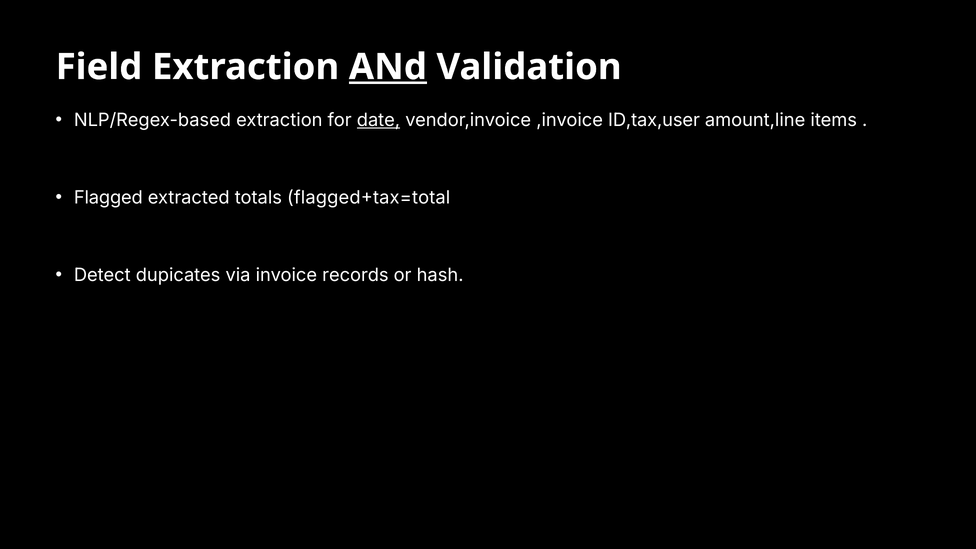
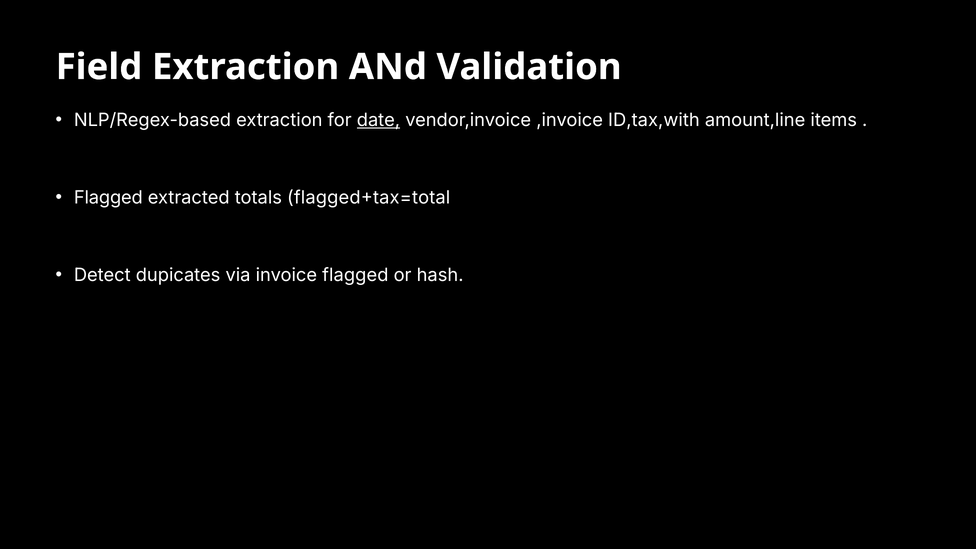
ANd underline: present -> none
ID,tax,user: ID,tax,user -> ID,tax,with
invoice records: records -> flagged
